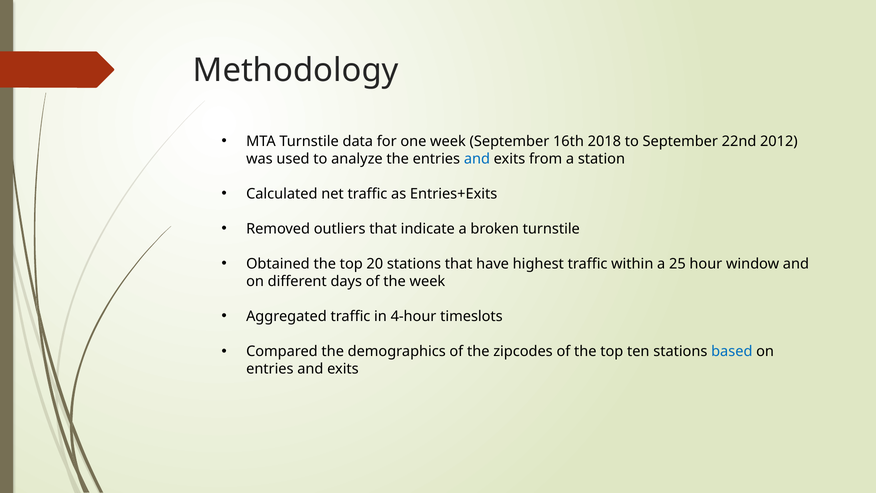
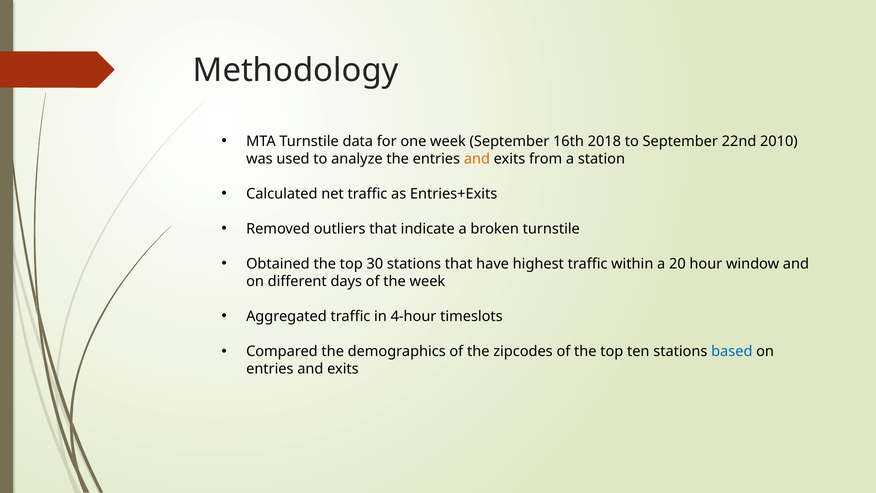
2012: 2012 -> 2010
and at (477, 159) colour: blue -> orange
20: 20 -> 30
25: 25 -> 20
